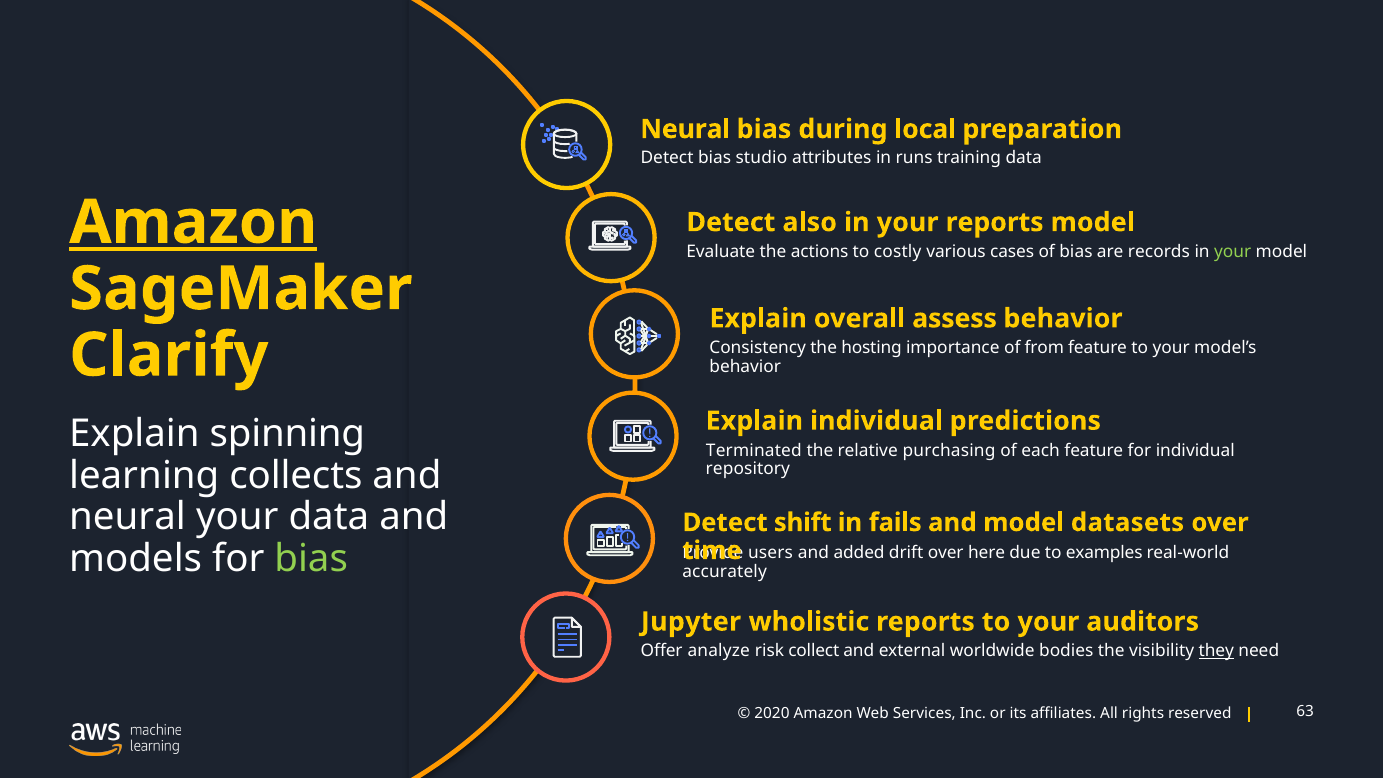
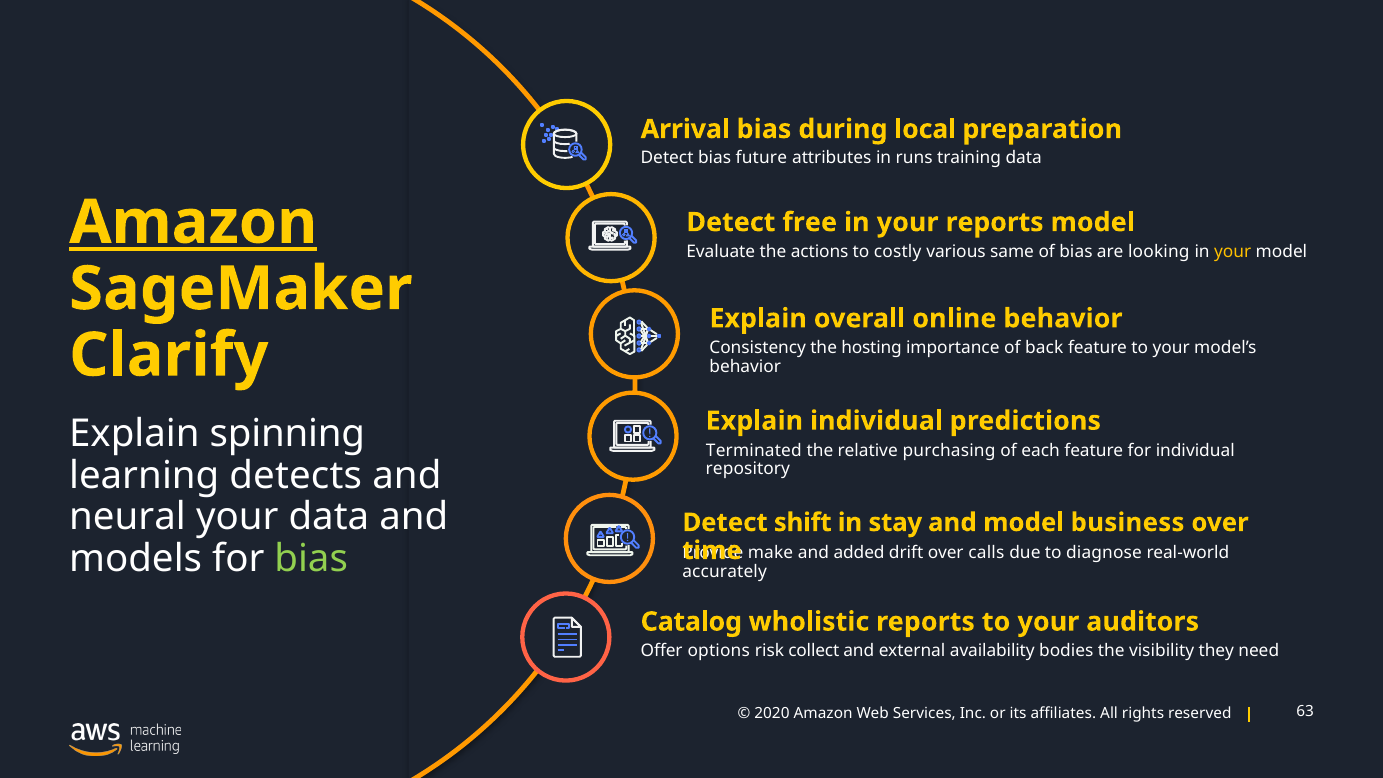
Neural at (685, 129): Neural -> Arrival
studio: studio -> future
also: also -> free
cases: cases -> same
records: records -> looking
your at (1233, 252) colour: light green -> yellow
assess: assess -> online
from: from -> back
collects: collects -> detects
fails: fails -> stay
datasets: datasets -> business
users: users -> make
here: here -> calls
examples: examples -> diagnose
Jupyter: Jupyter -> Catalog
analyze: analyze -> options
worldwide: worldwide -> availability
they underline: present -> none
